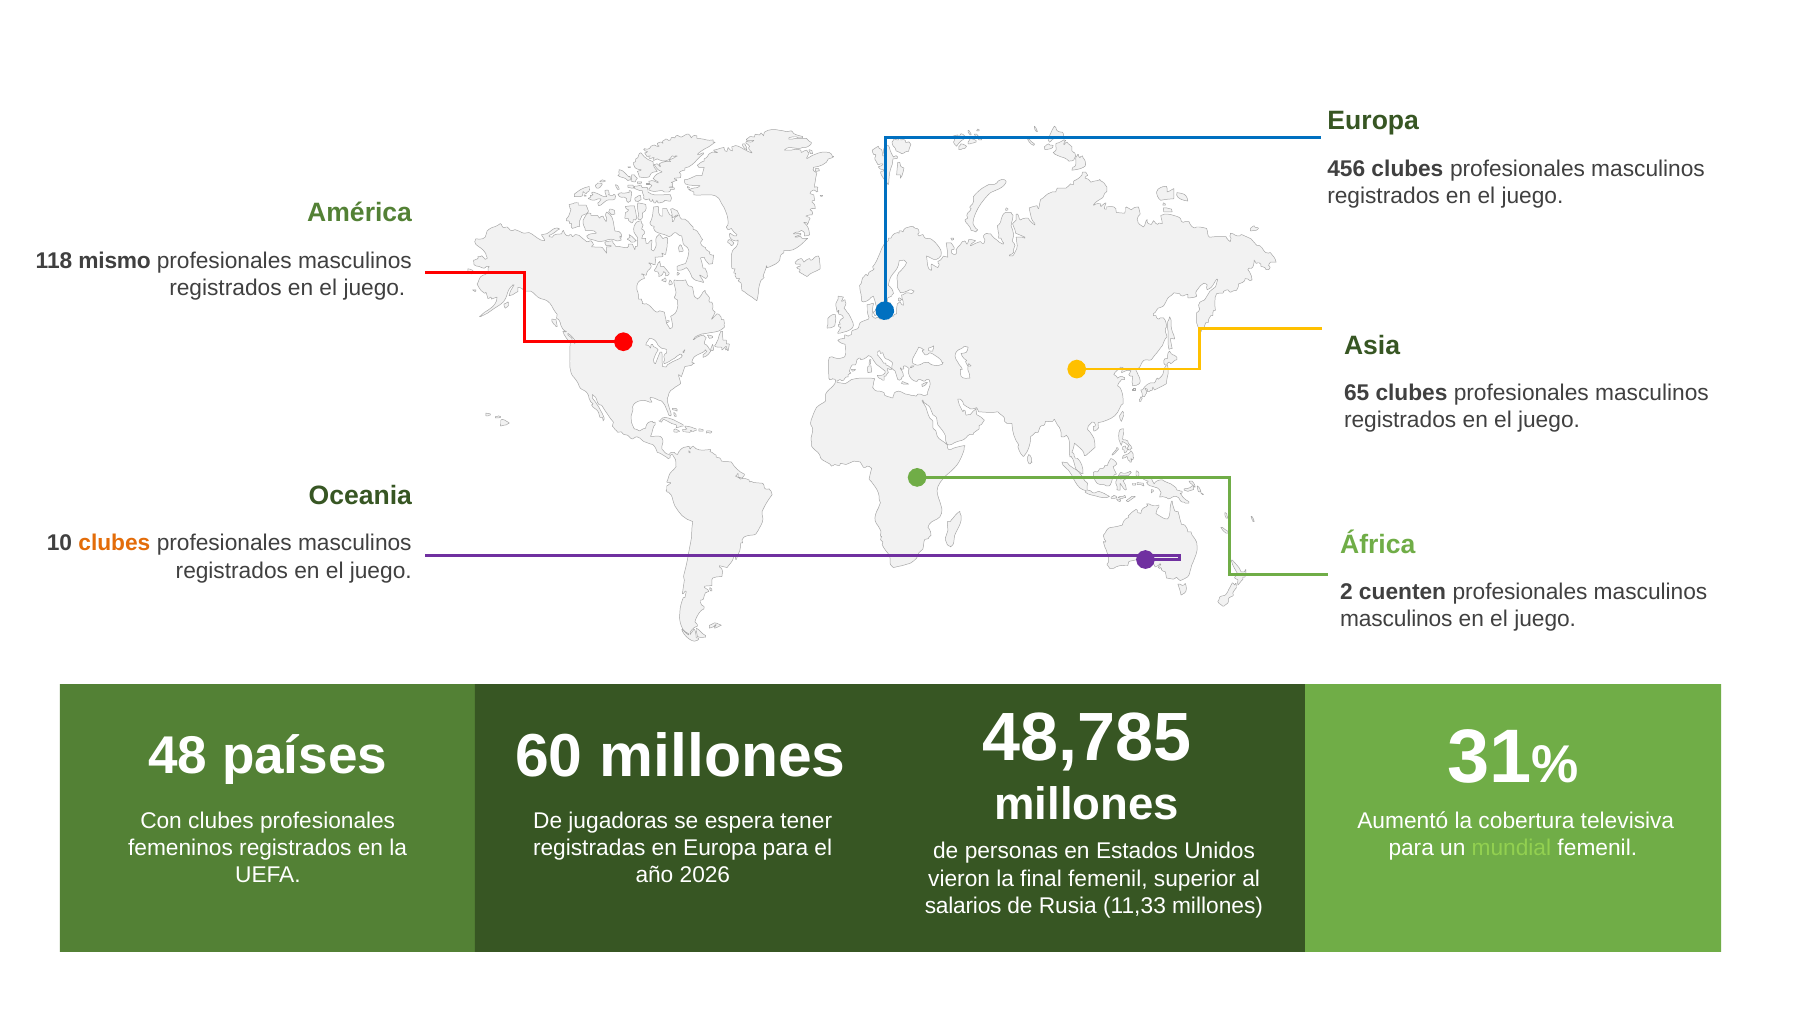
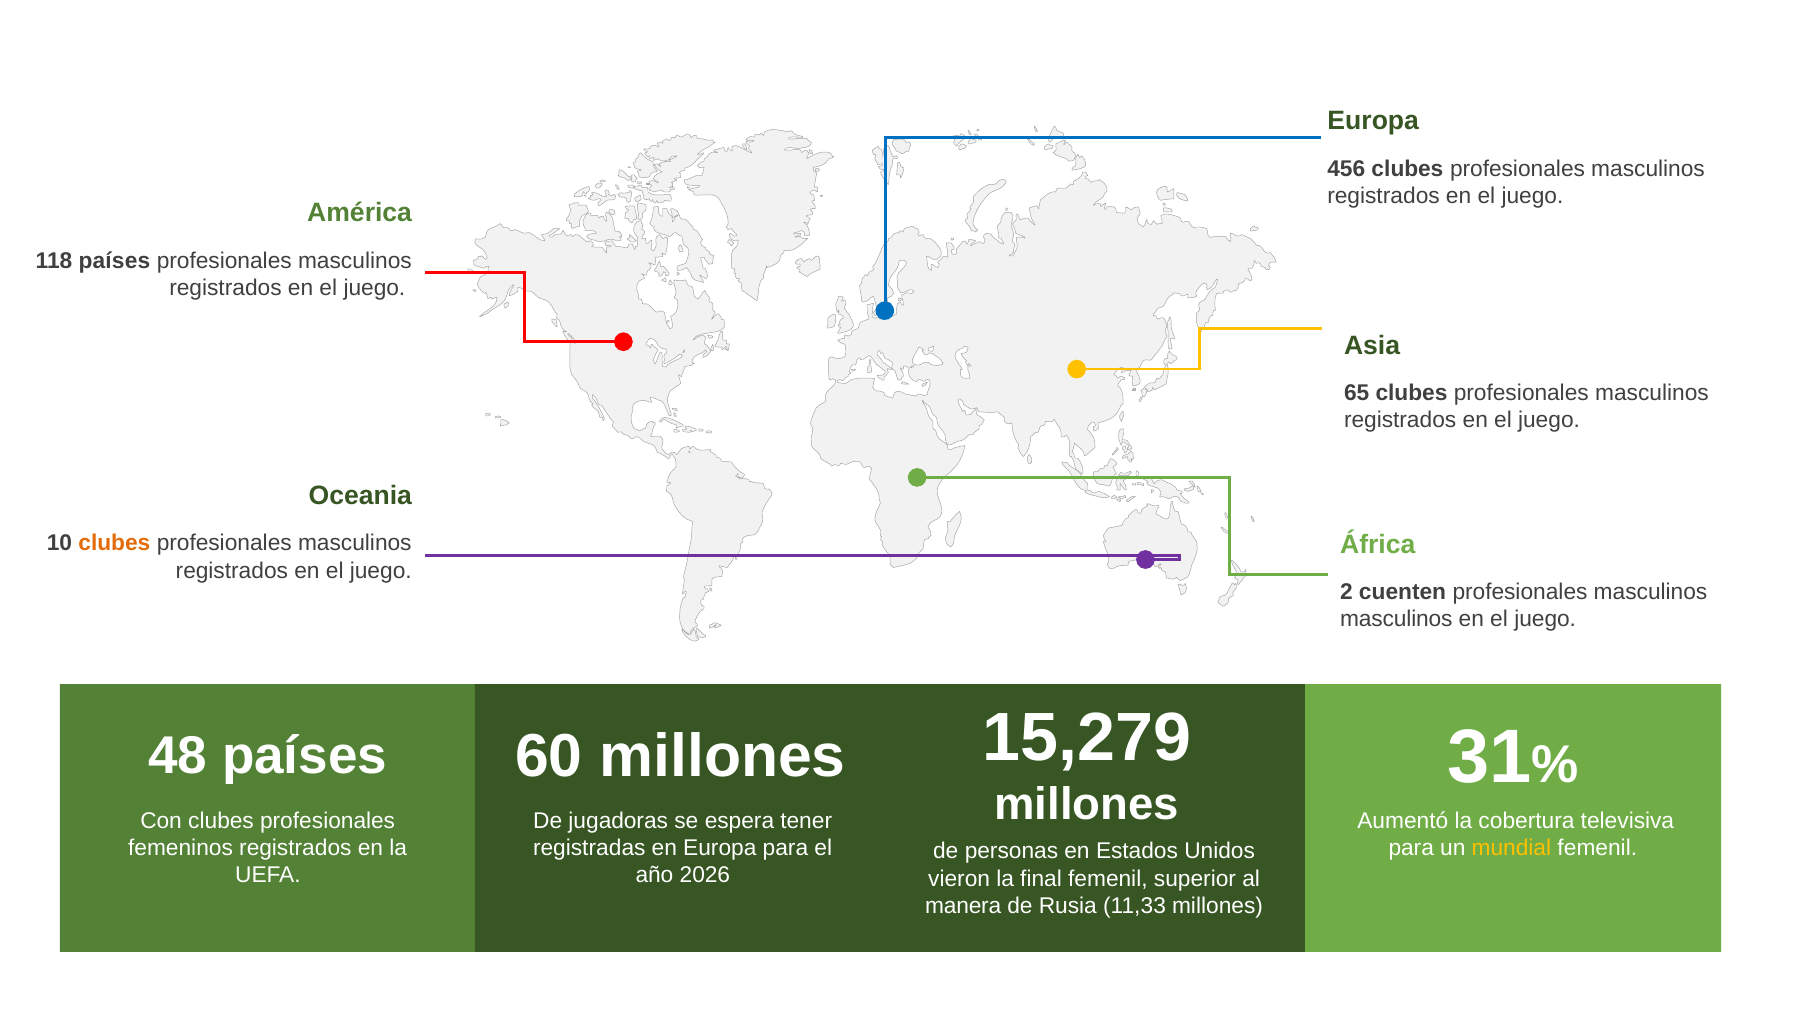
118 mismo: mismo -> países
48,785: 48,785 -> 15,279
mundial colour: light green -> yellow
salarios: salarios -> manera
